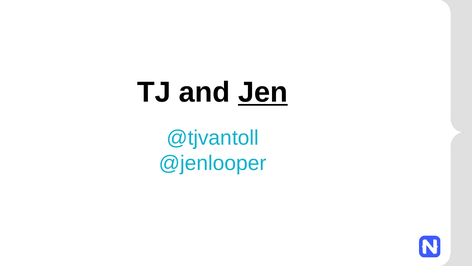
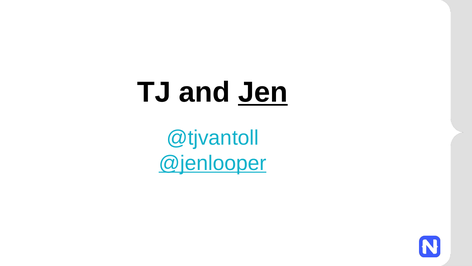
@jenlooper underline: none -> present
